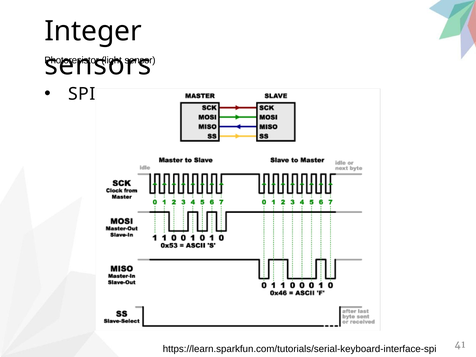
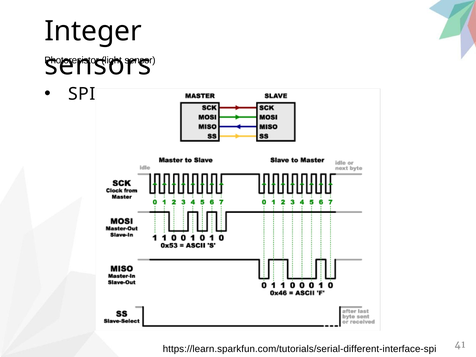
https://learn.sparkfun.com/tutorials/serial-keyboard-interface-spi: https://learn.sparkfun.com/tutorials/serial-keyboard-interface-spi -> https://learn.sparkfun.com/tutorials/serial-different-interface-spi
